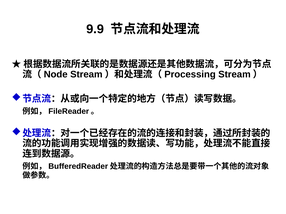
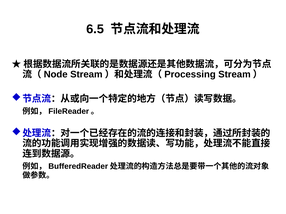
9.9: 9.9 -> 6.5
